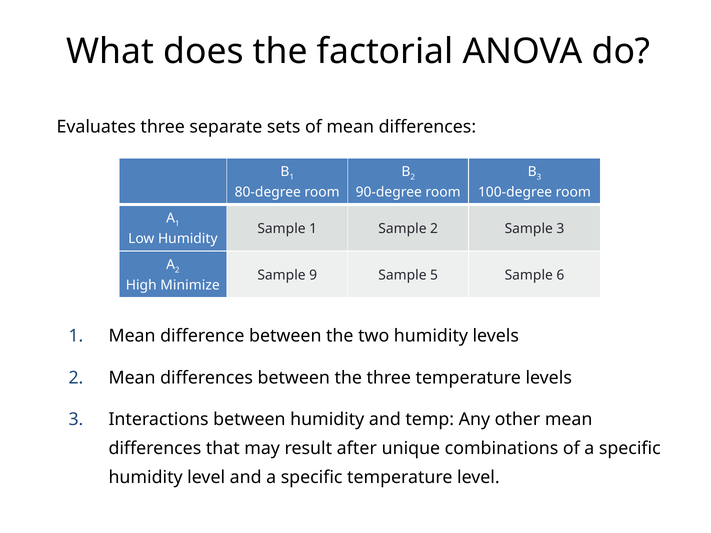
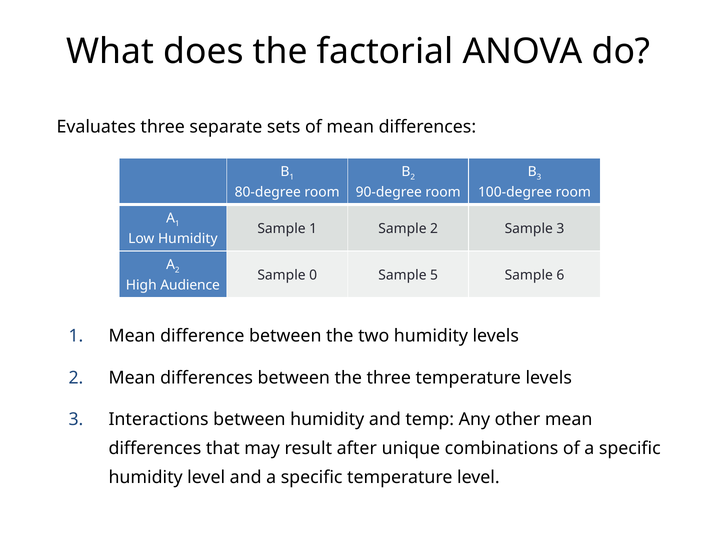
9: 9 -> 0
Minimize: Minimize -> Audience
